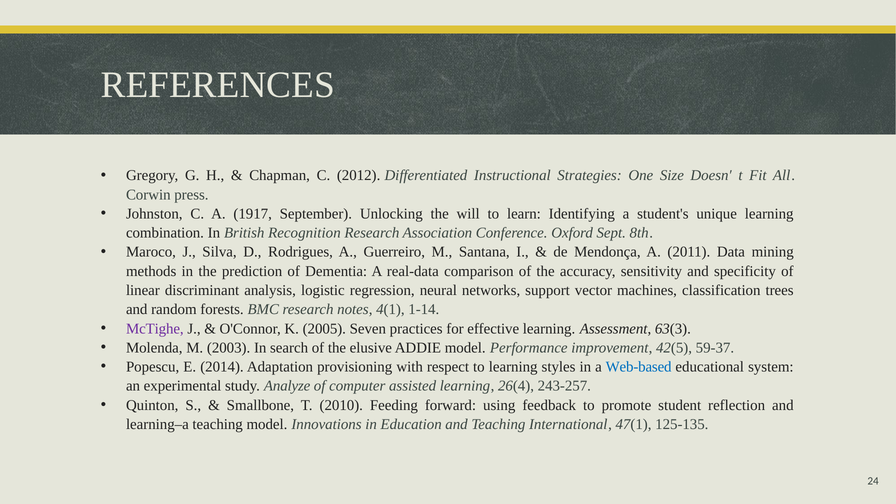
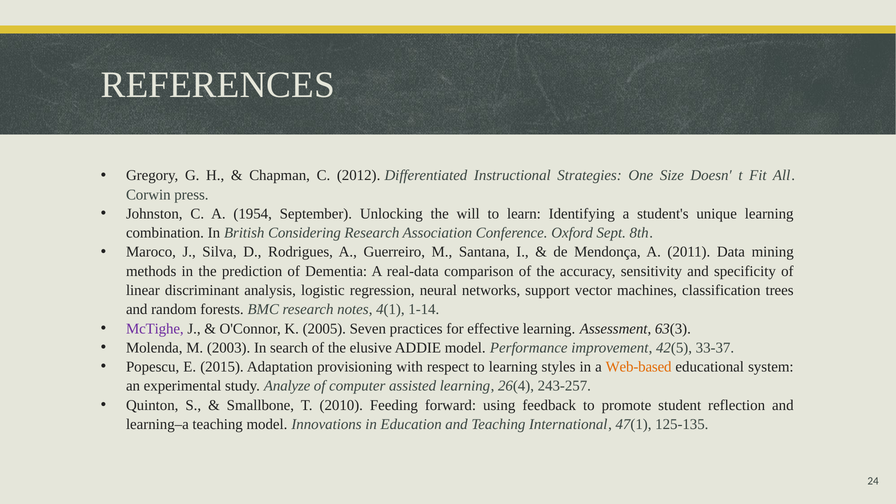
1917: 1917 -> 1954
Recognition: Recognition -> Considering
59-37: 59-37 -> 33-37
2014: 2014 -> 2015
Web‐based colour: blue -> orange
